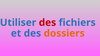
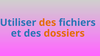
des at (47, 23) colour: red -> orange
